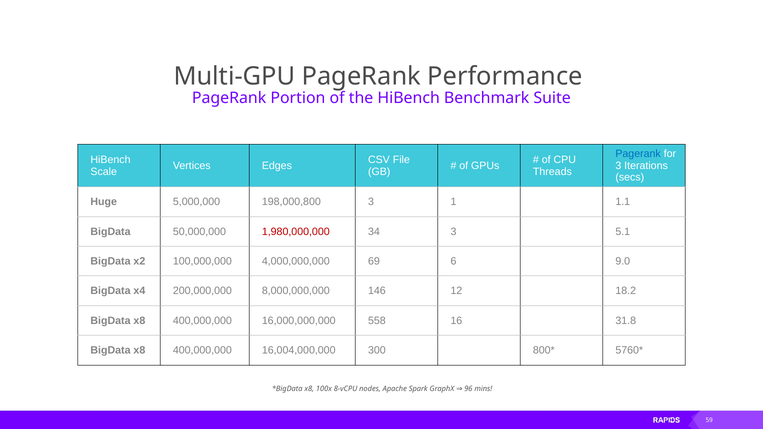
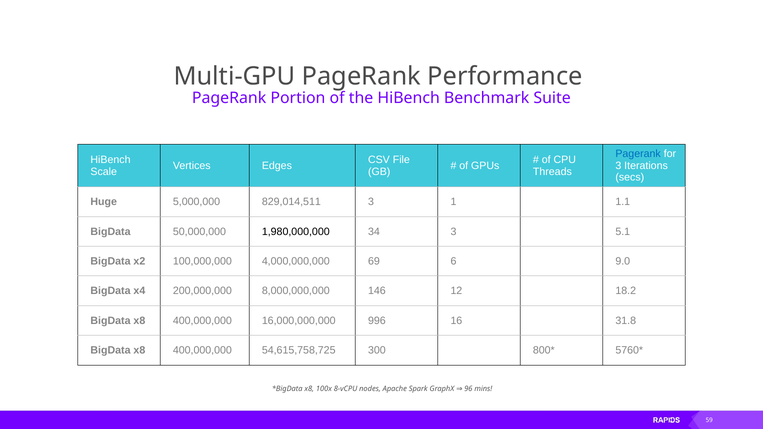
198,000,800: 198,000,800 -> 829,014,511
1,980,000,000 colour: red -> black
558: 558 -> 996
16,004,000,000: 16,004,000,000 -> 54,615,758,725
